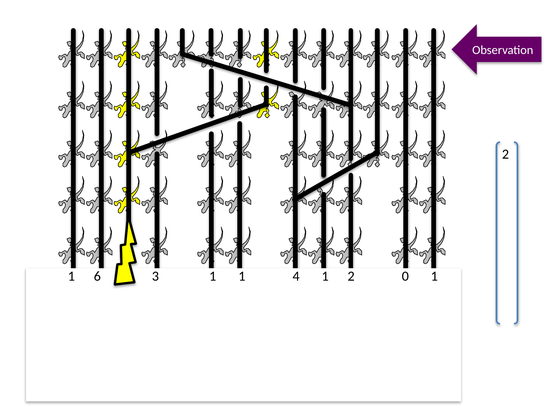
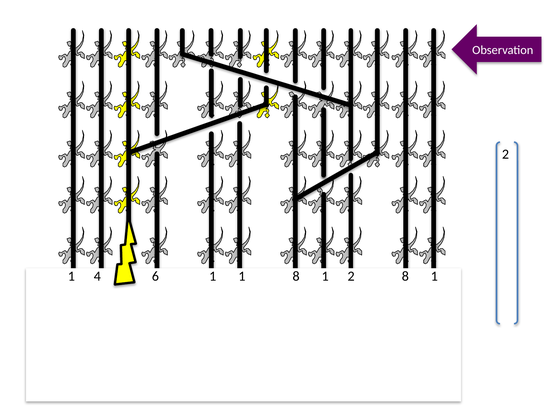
6: 6 -> 4
3: 3 -> 6
1 4: 4 -> 8
2 0: 0 -> 8
